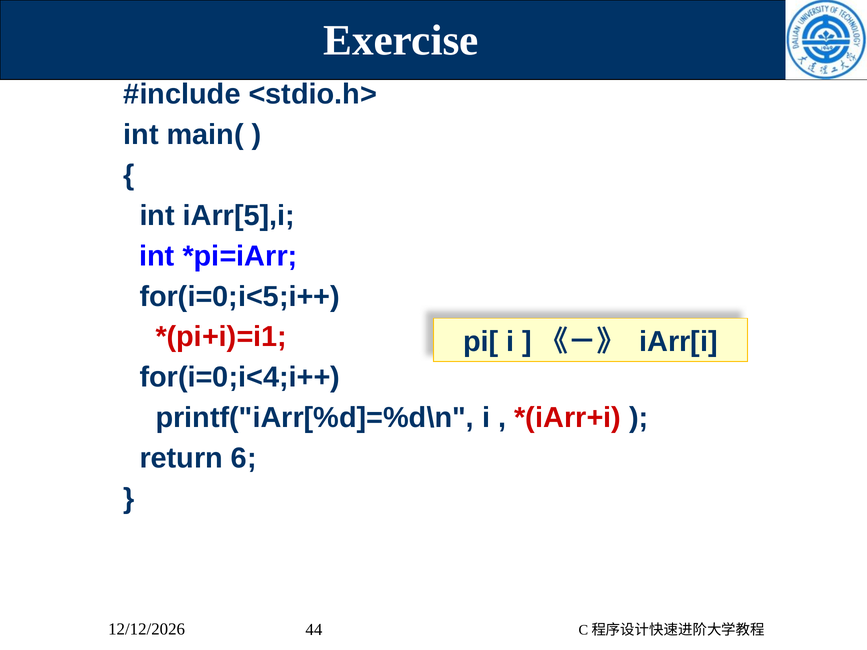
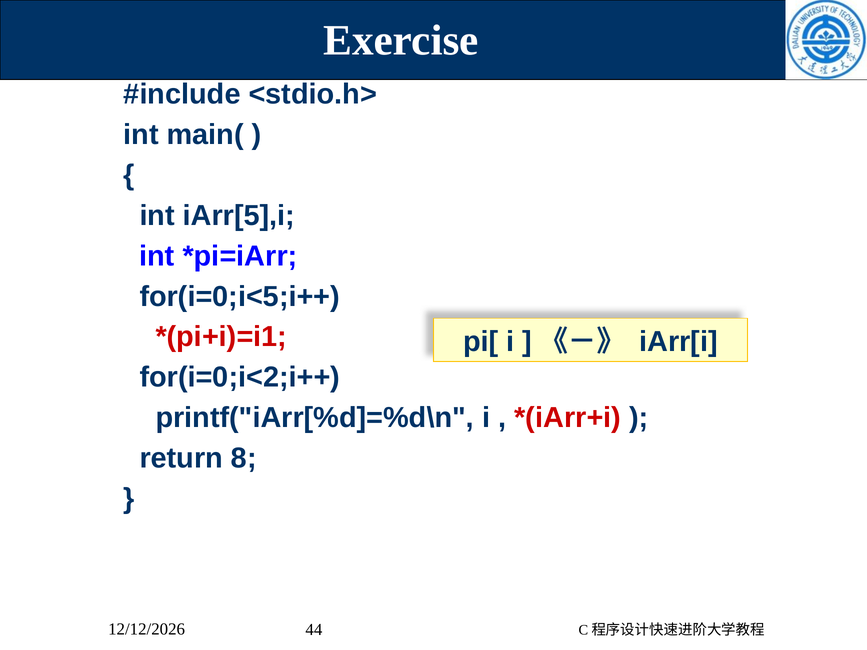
for(i=0;i<4;i++: for(i=0;i<4;i++ -> for(i=0;i<2;i++
6: 6 -> 8
